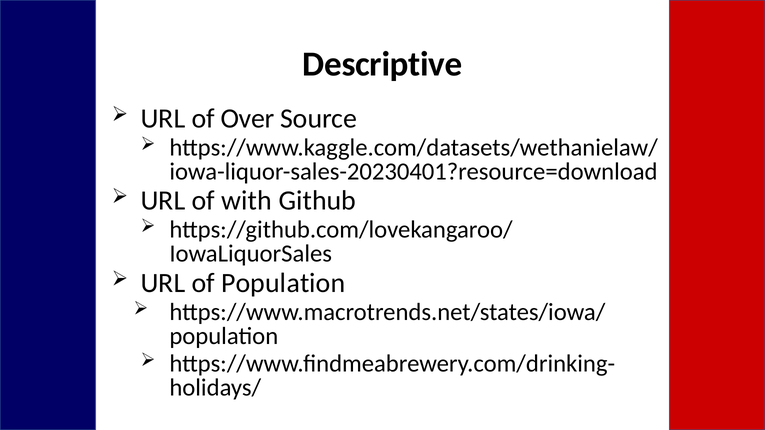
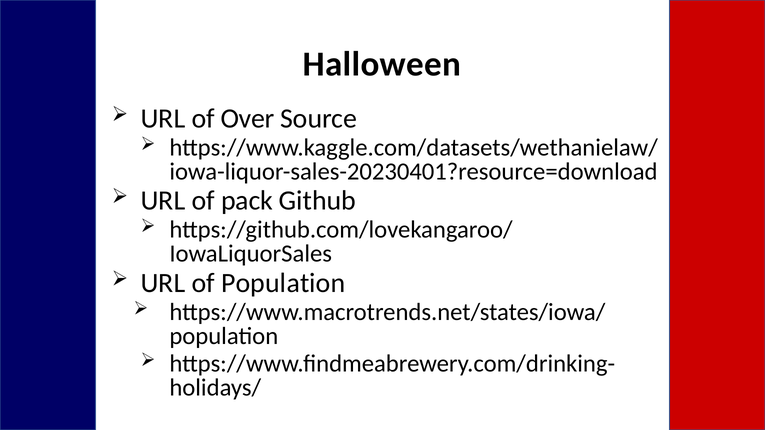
Descriptive: Descriptive -> Halloween
with: with -> pack
